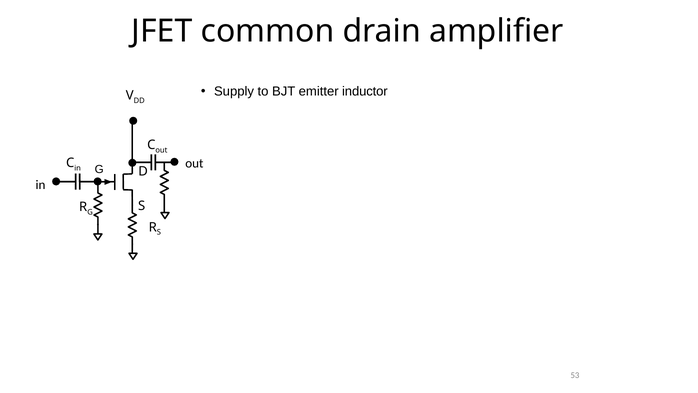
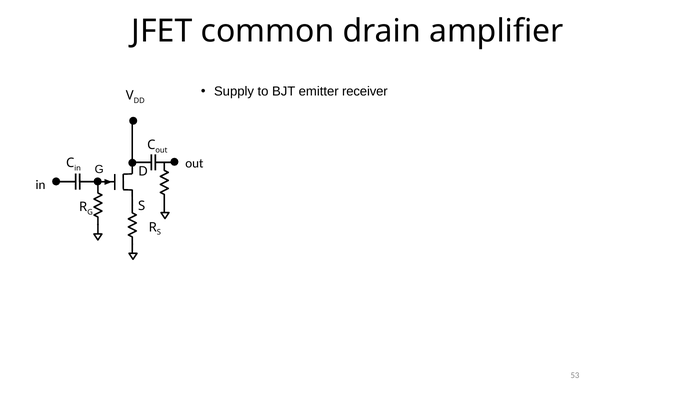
inductor: inductor -> receiver
